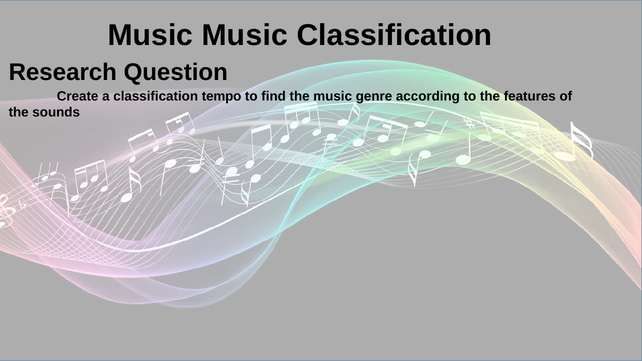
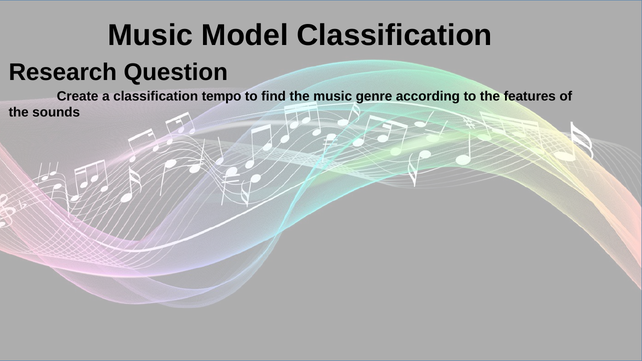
Music Music: Music -> Model
